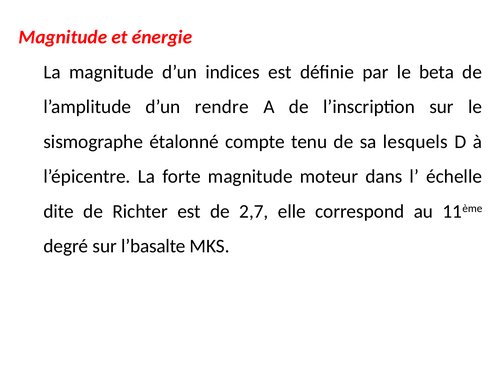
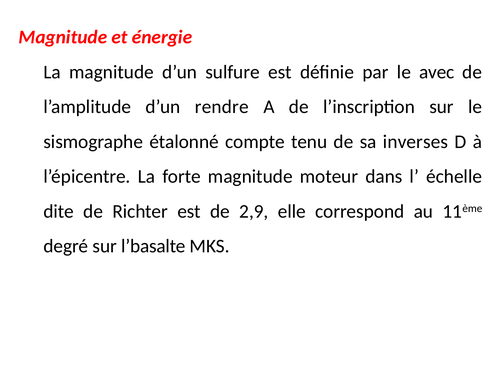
indices: indices -> sulfure
beta: beta -> avec
lesquels: lesquels -> inverses
2,7: 2,7 -> 2,9
